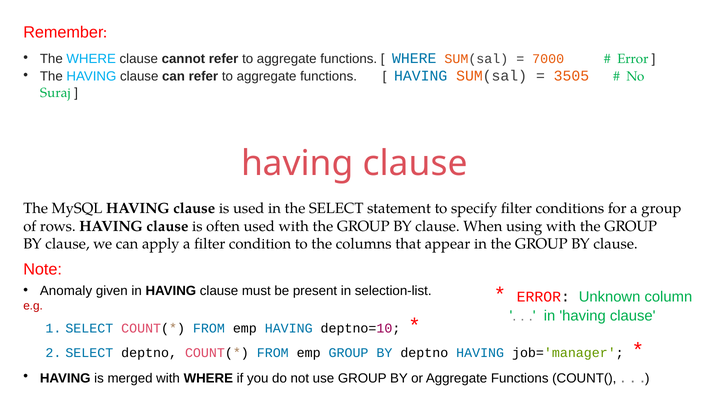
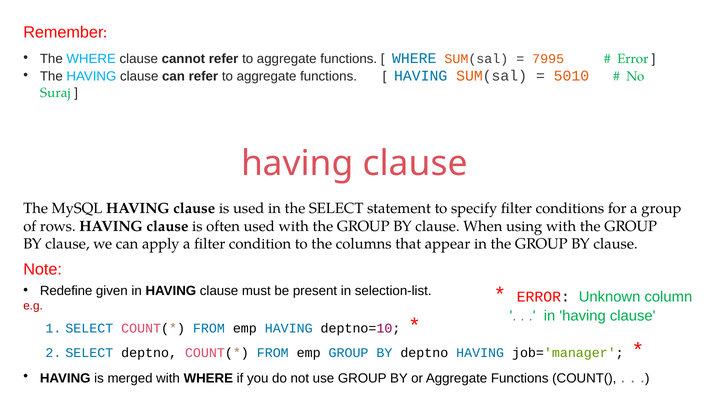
7000: 7000 -> 7995
3505: 3505 -> 5010
Anomaly: Anomaly -> Redefine
